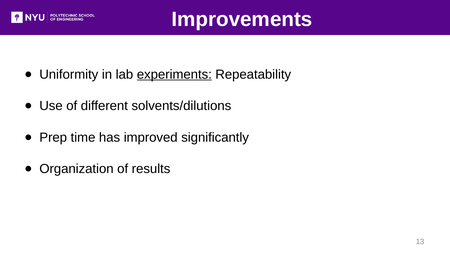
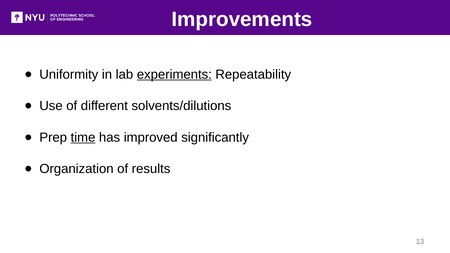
time underline: none -> present
